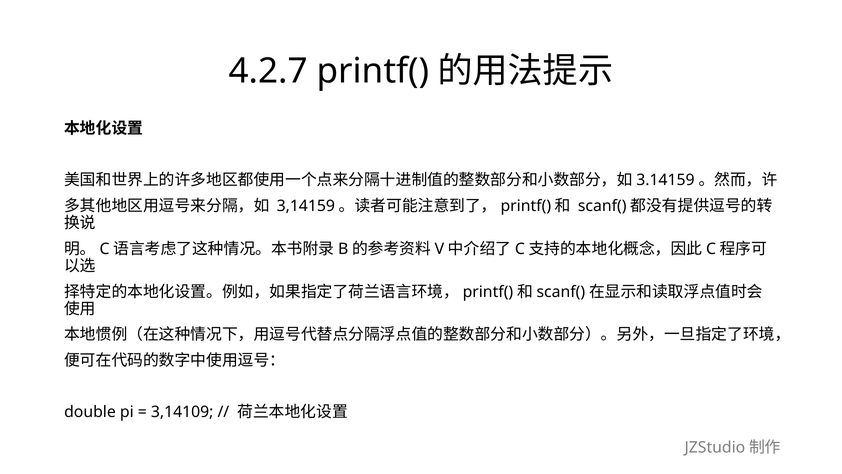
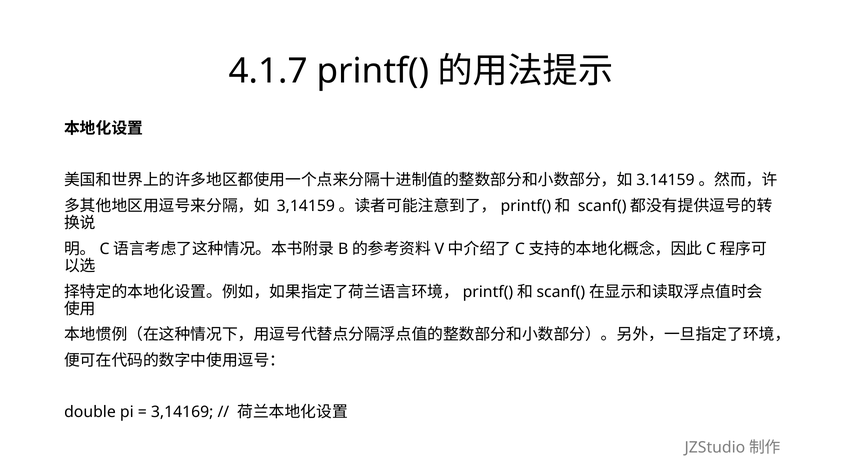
4.2.7: 4.2.7 -> 4.1.7
3,14109: 3,14109 -> 3,14169
